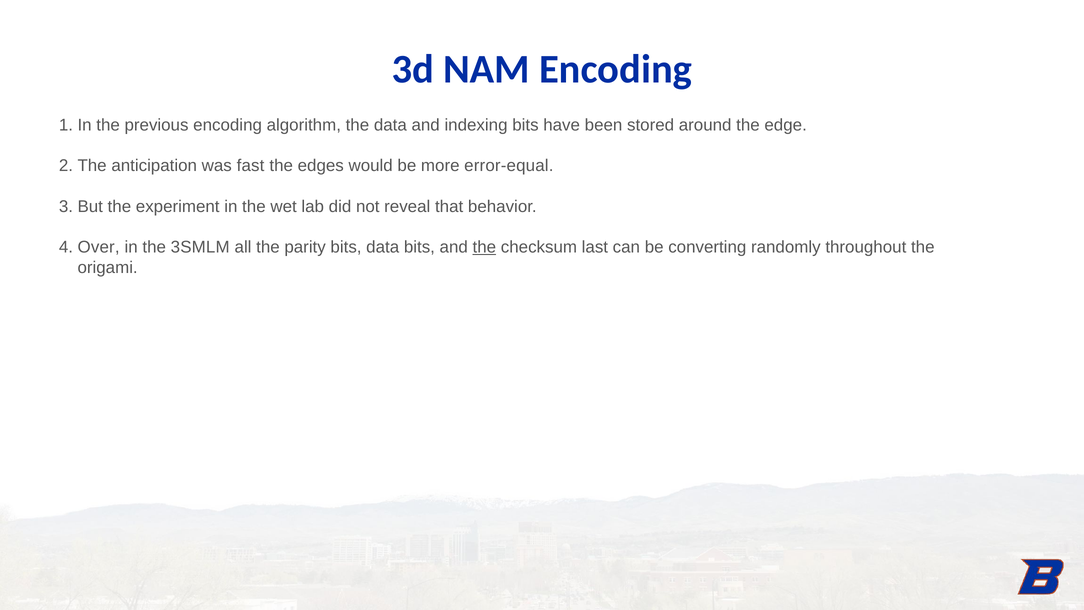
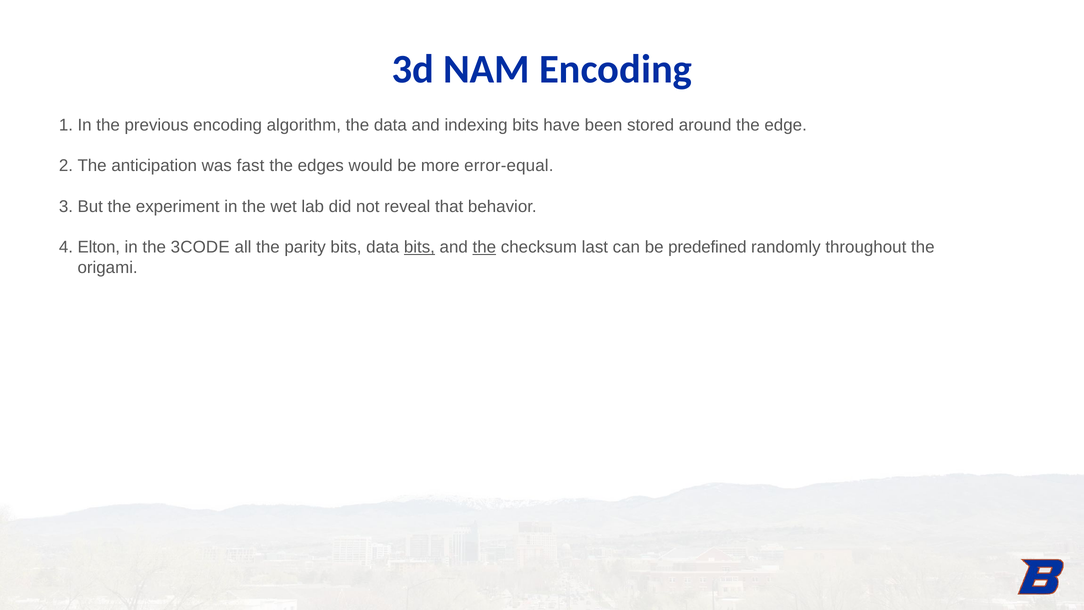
Over: Over -> Elton
3SMLM: 3SMLM -> 3CODE
bits at (419, 247) underline: none -> present
converting: converting -> predefined
